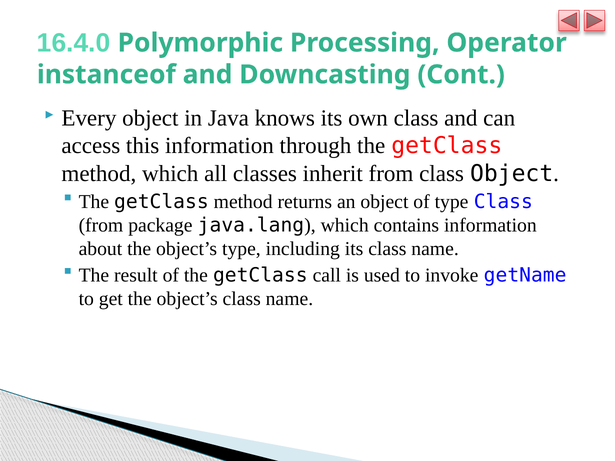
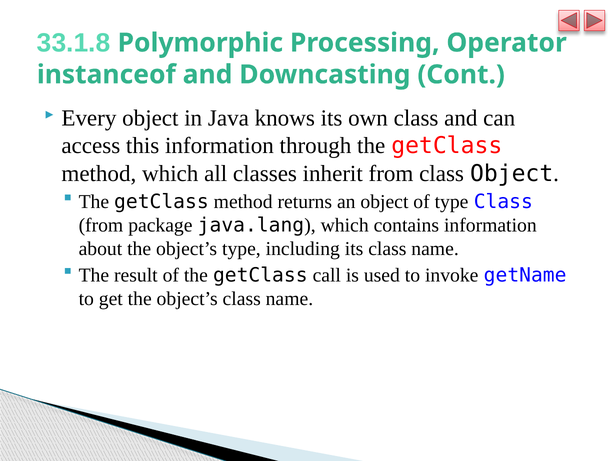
16.4.0: 16.4.0 -> 33.1.8
